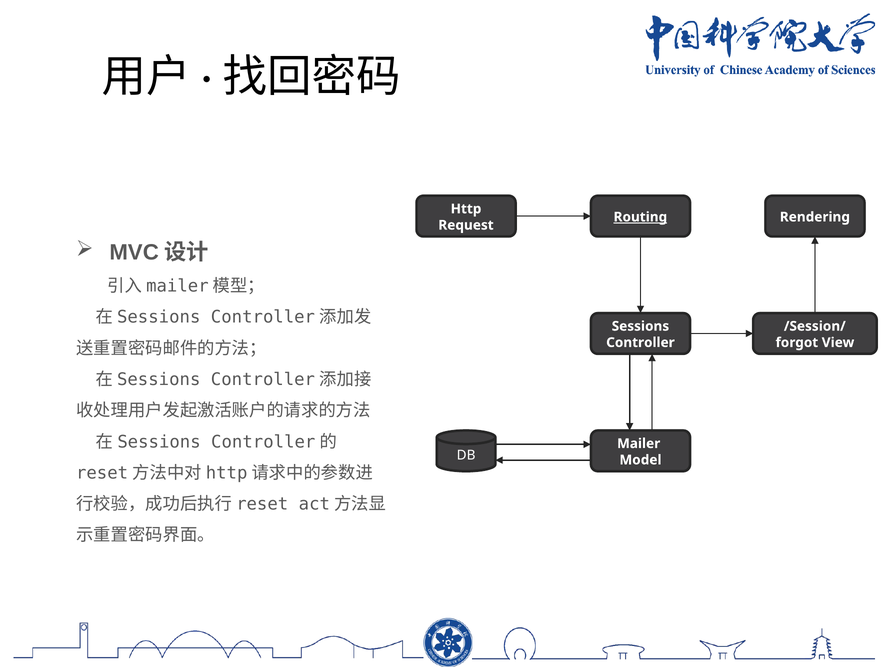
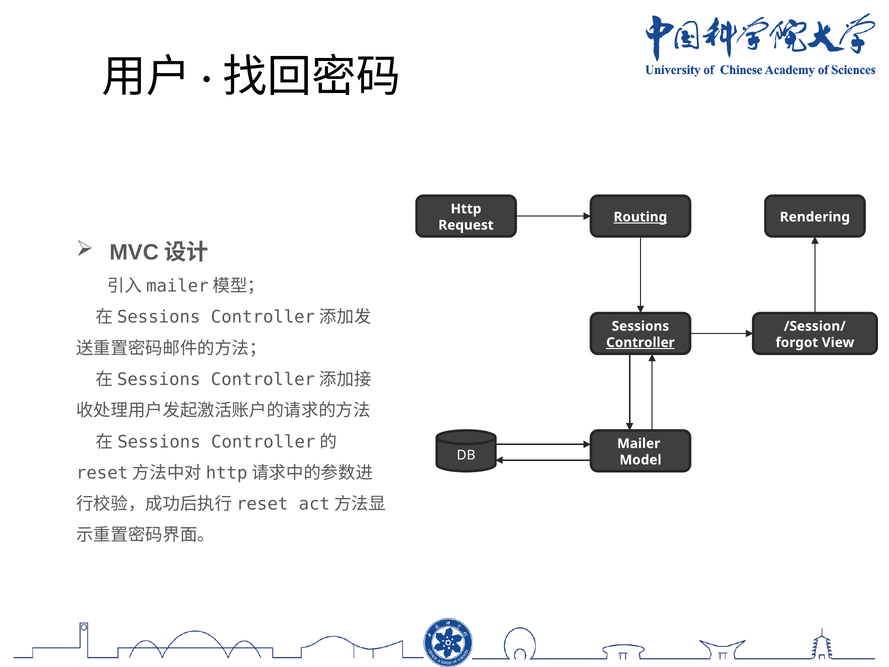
Controller at (640, 342) underline: none -> present
